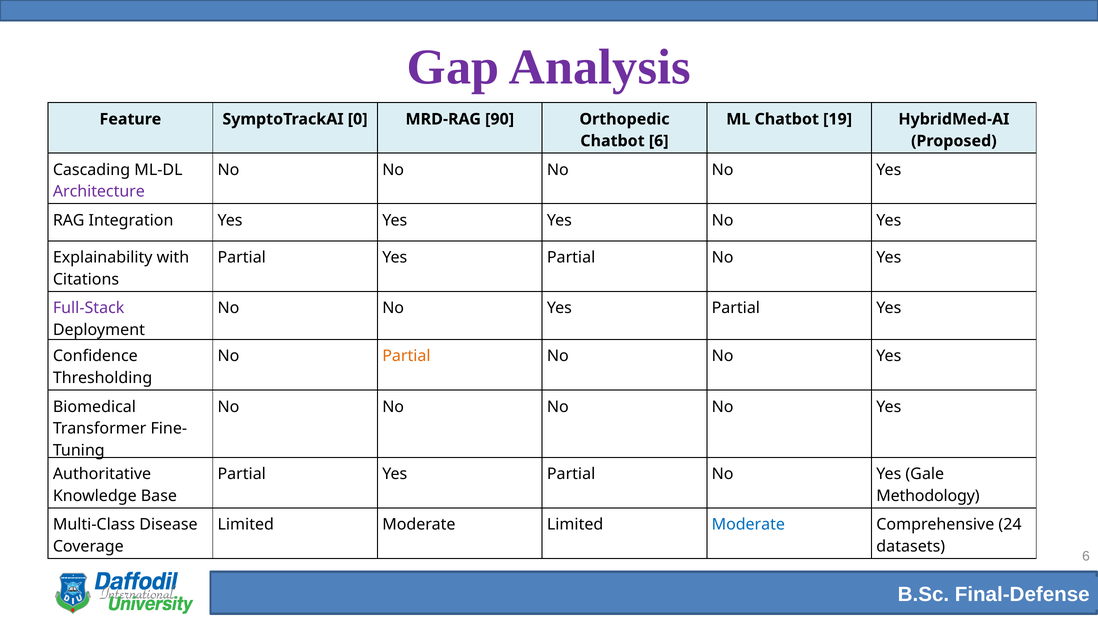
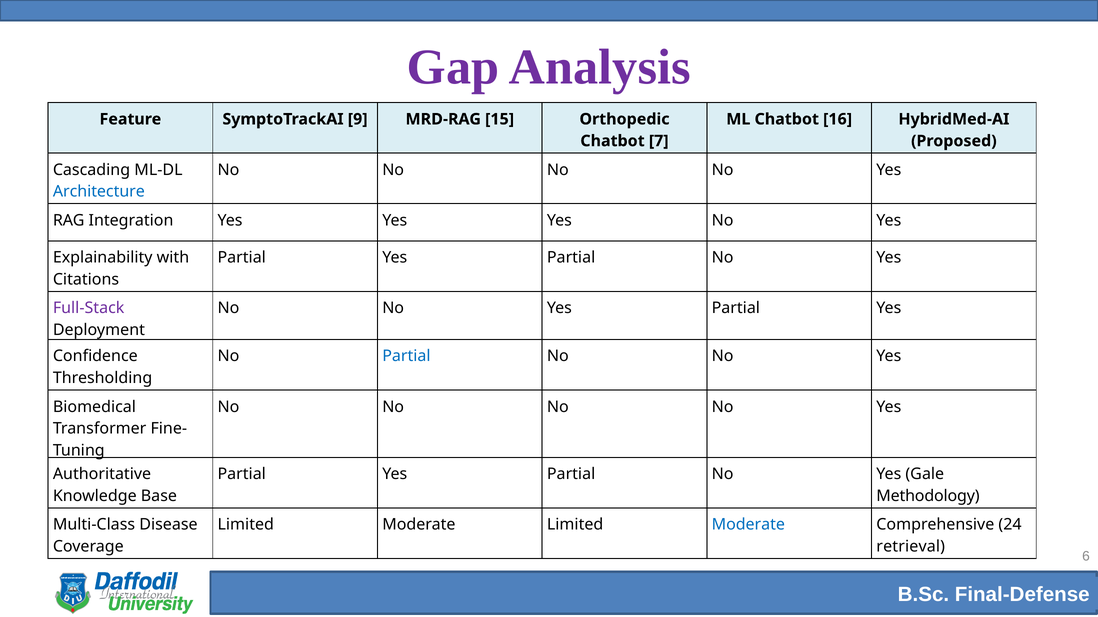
0: 0 -> 9
90: 90 -> 15
19: 19 -> 16
Chatbot 6: 6 -> 7
Architecture colour: purple -> blue
Partial at (406, 356) colour: orange -> blue
datasets: datasets -> retrieval
